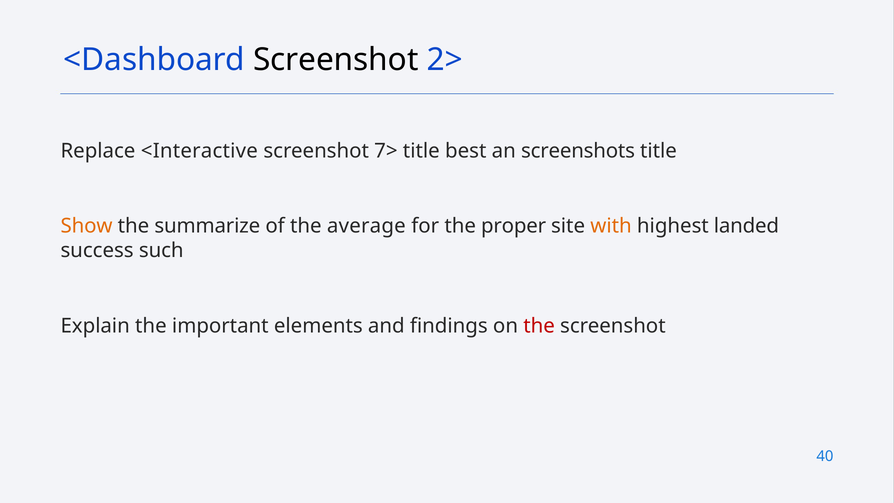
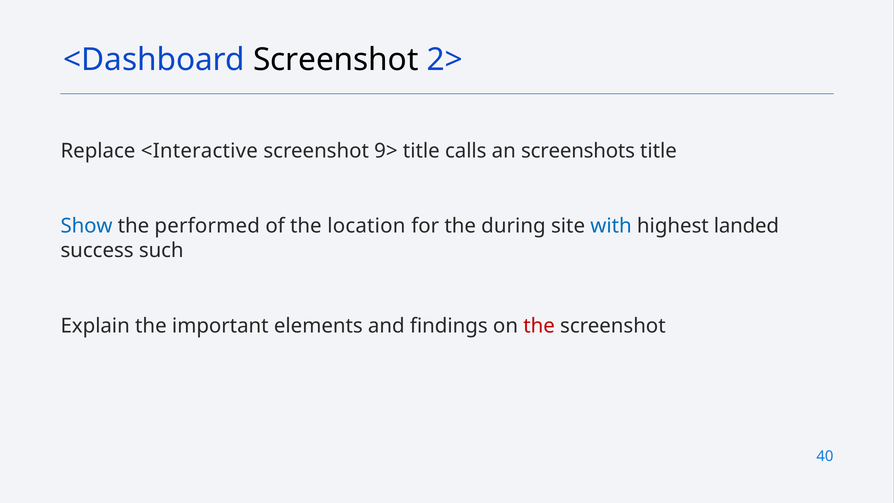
7>: 7> -> 9>
best: best -> calls
Show colour: orange -> blue
summarize: summarize -> performed
average: average -> location
proper: proper -> during
with colour: orange -> blue
